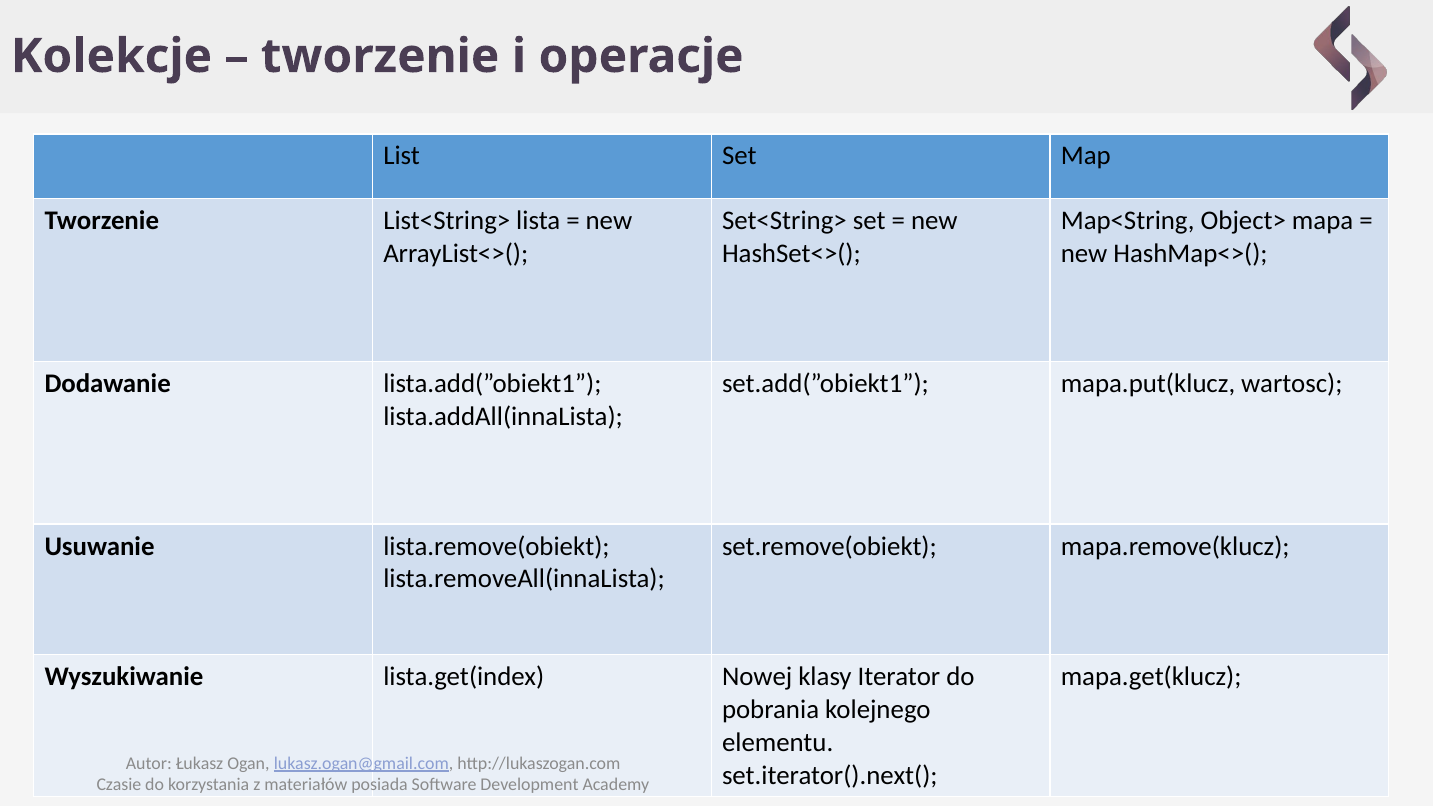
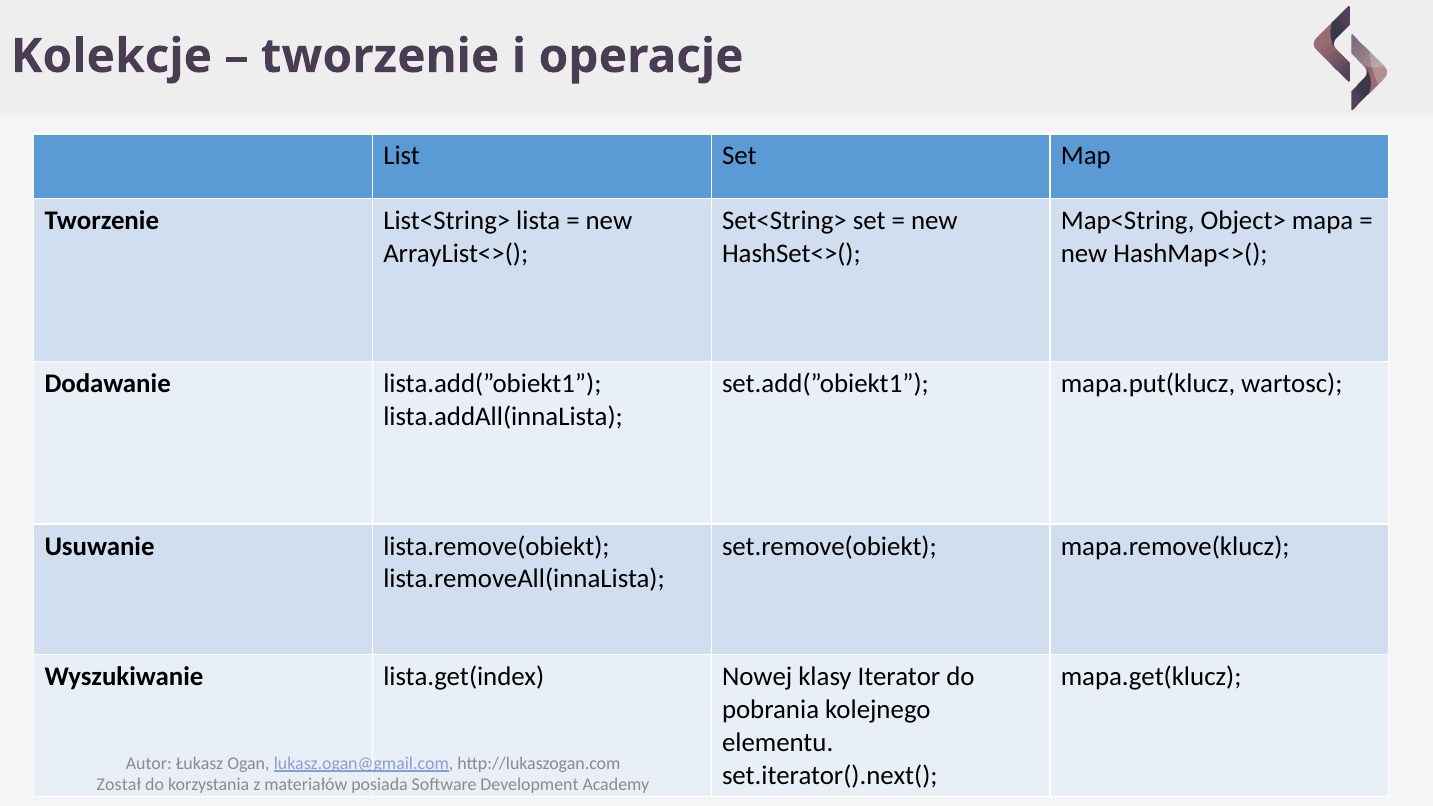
Czasie: Czasie -> Został
